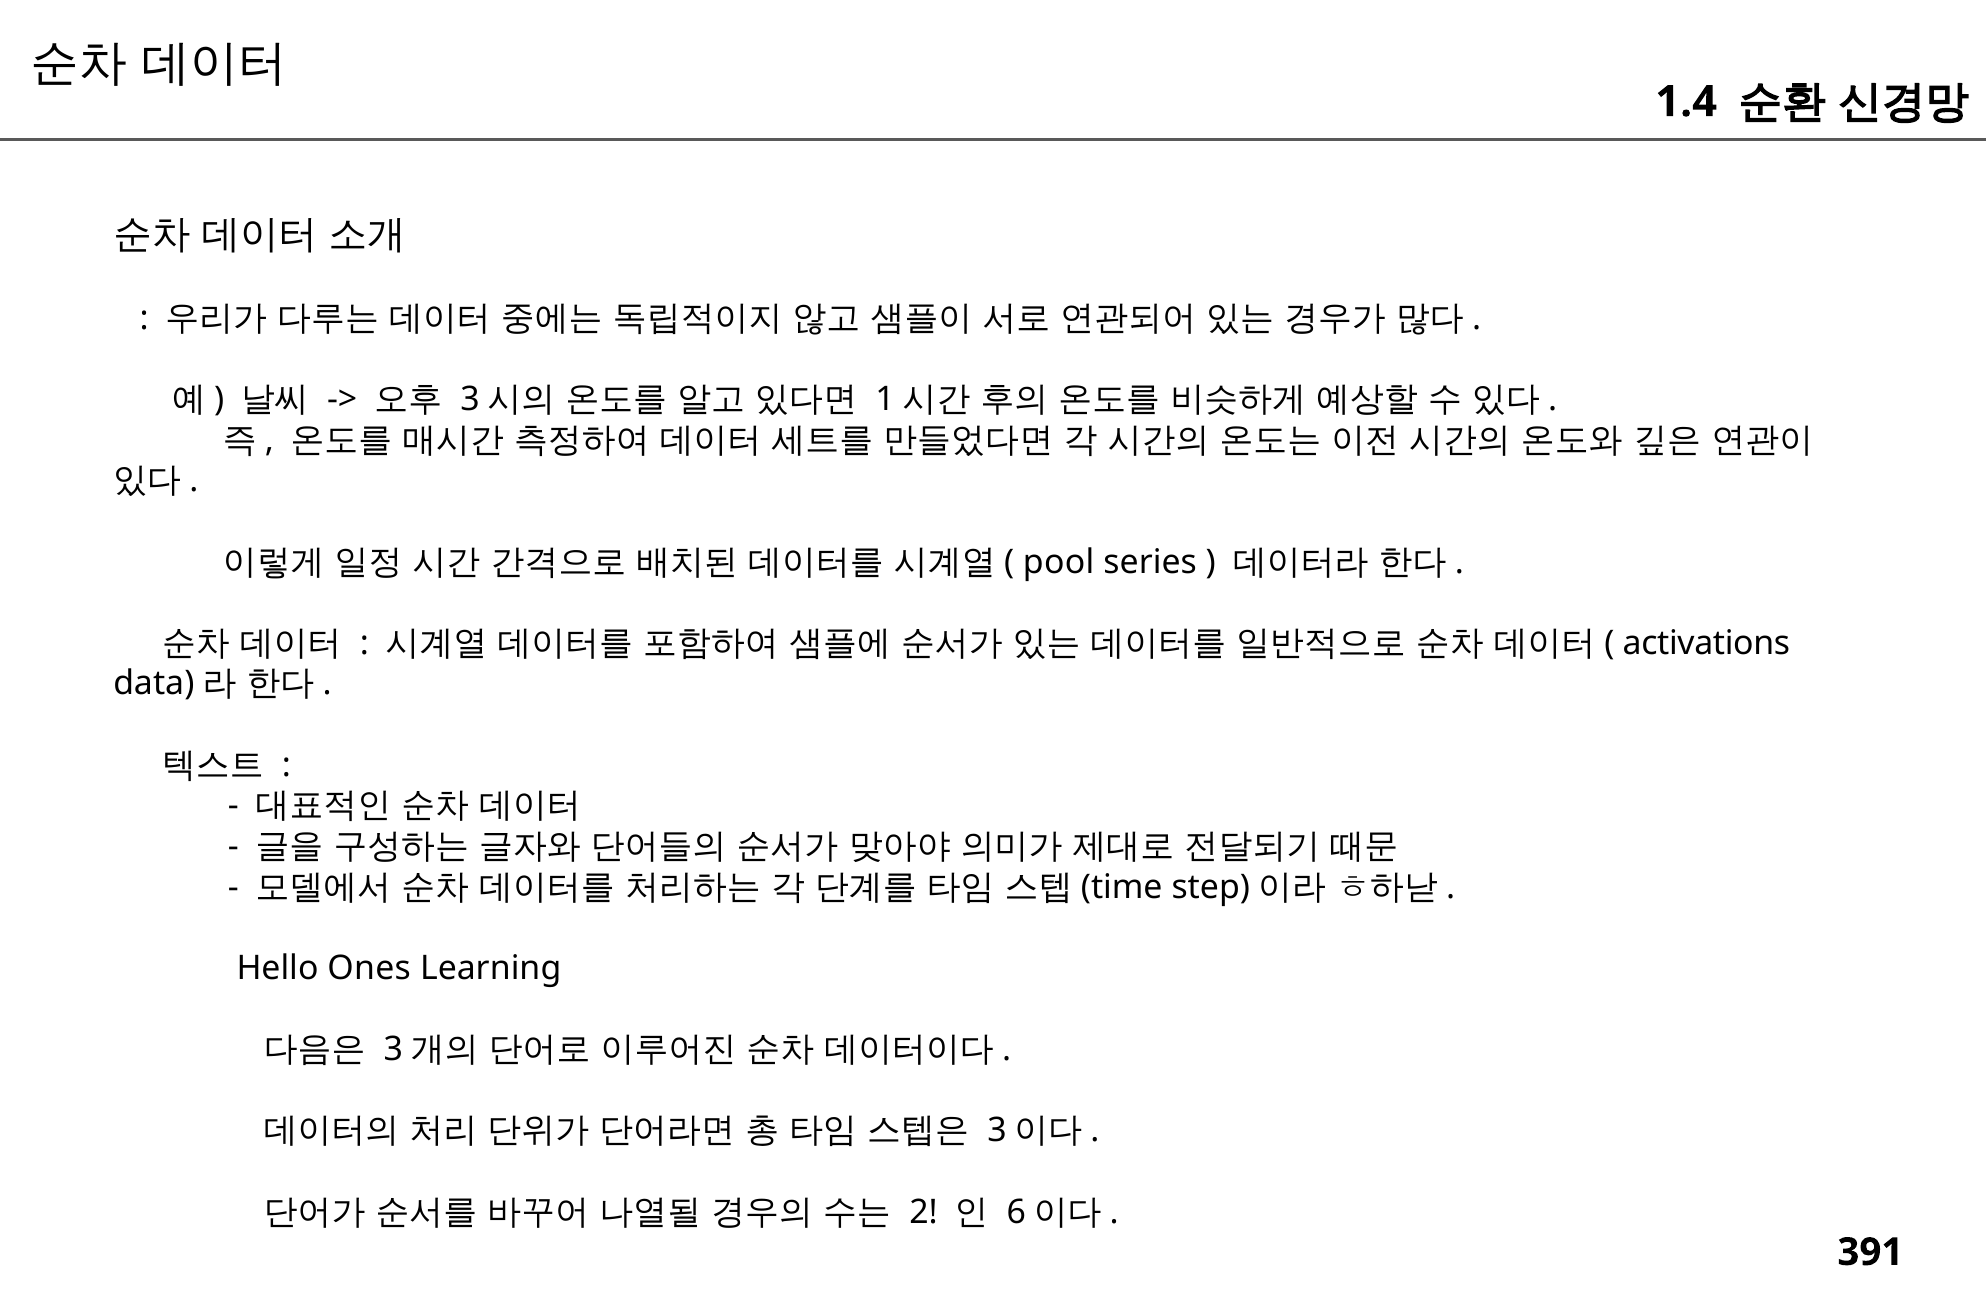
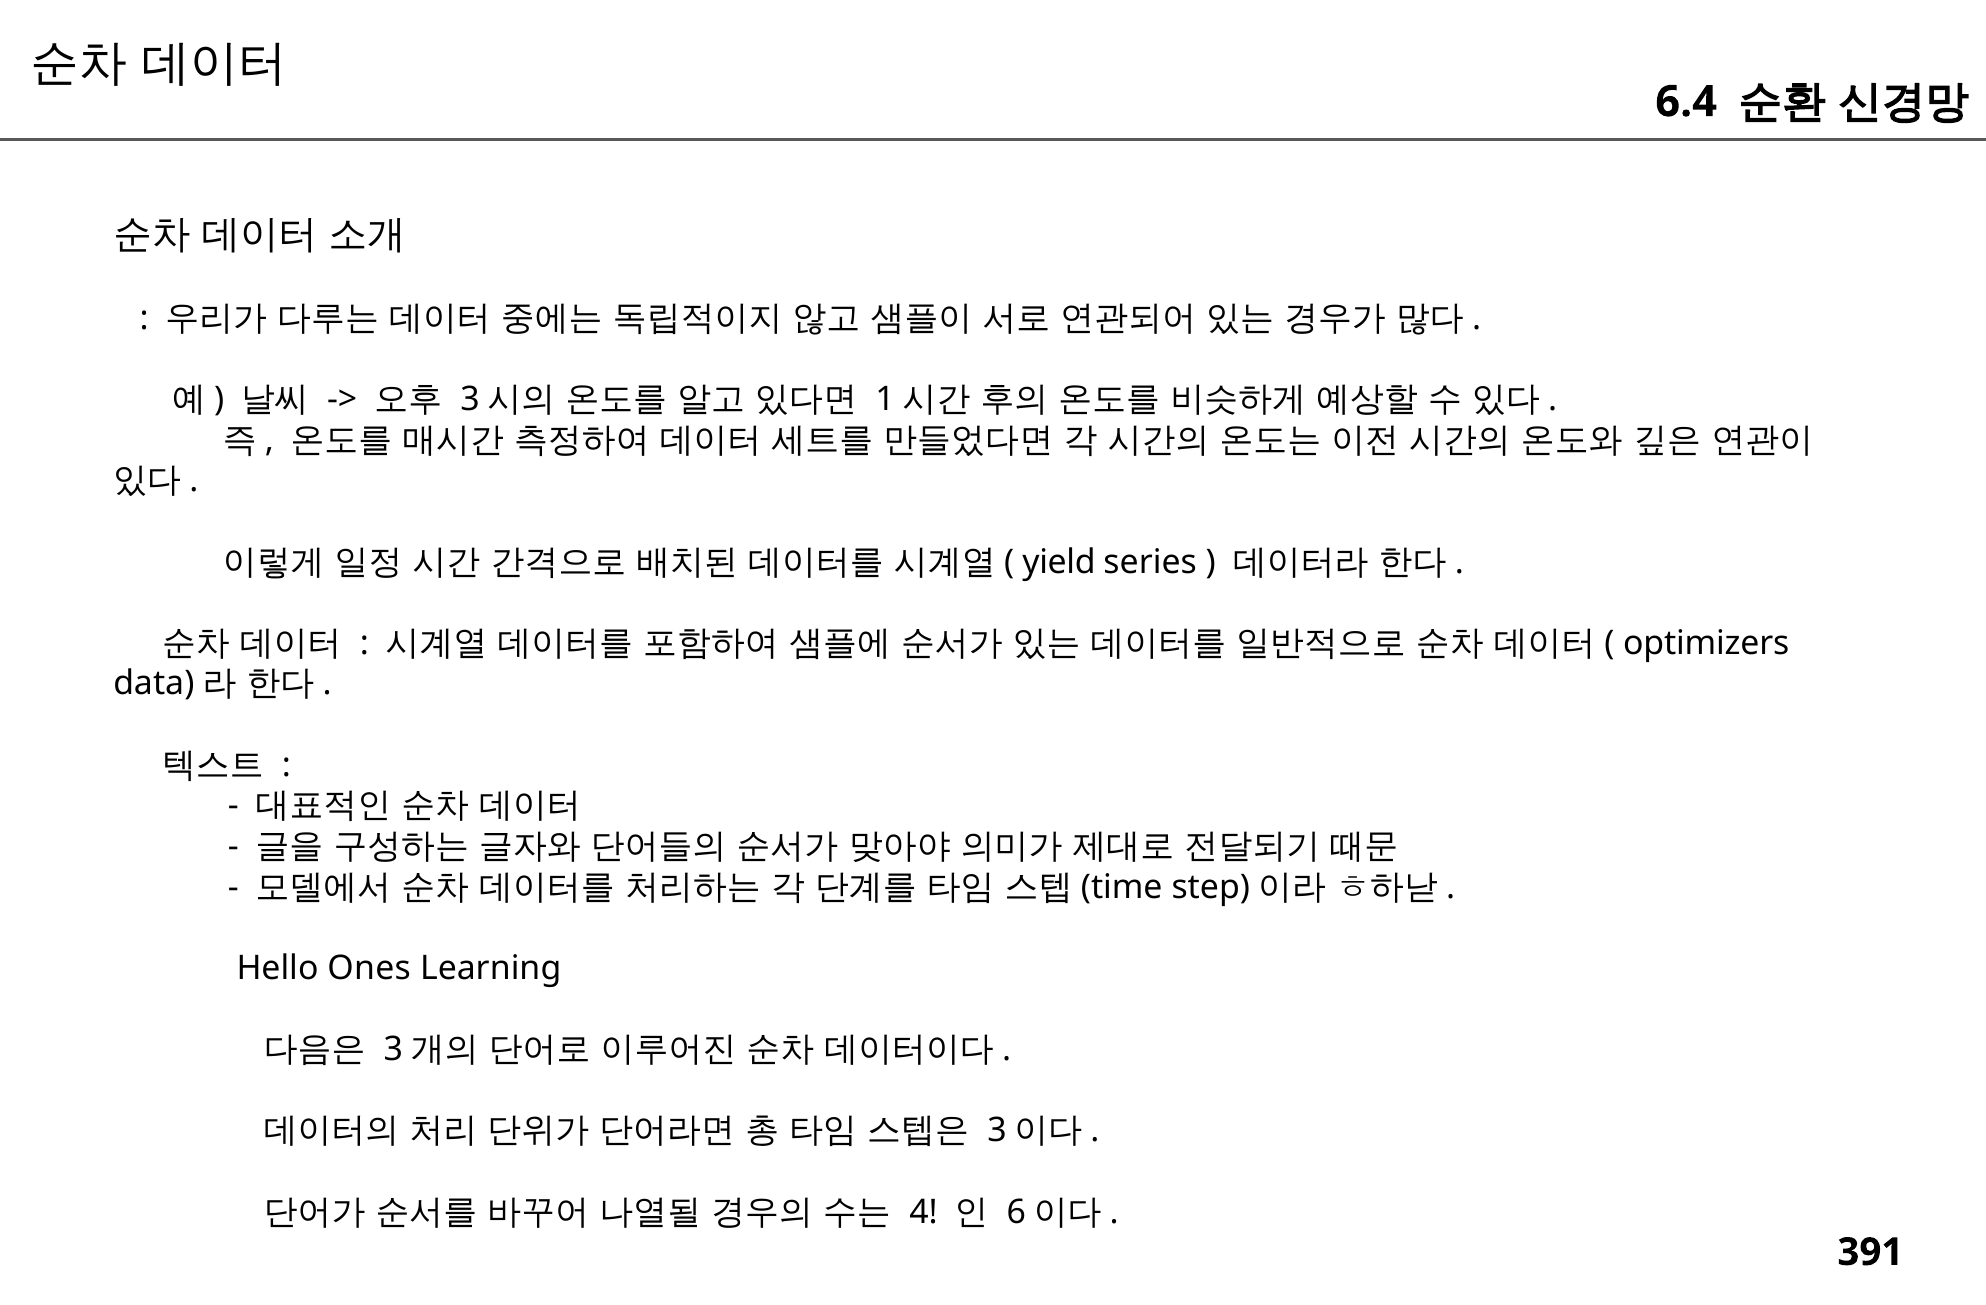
1.4: 1.4 -> 6.4
pool: pool -> yield
activations: activations -> optimizers
2: 2 -> 4
